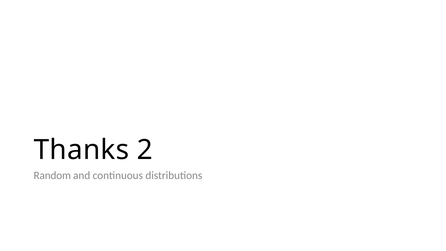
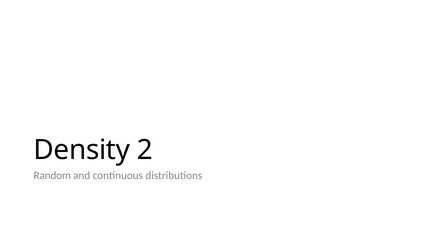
Thanks: Thanks -> Density
